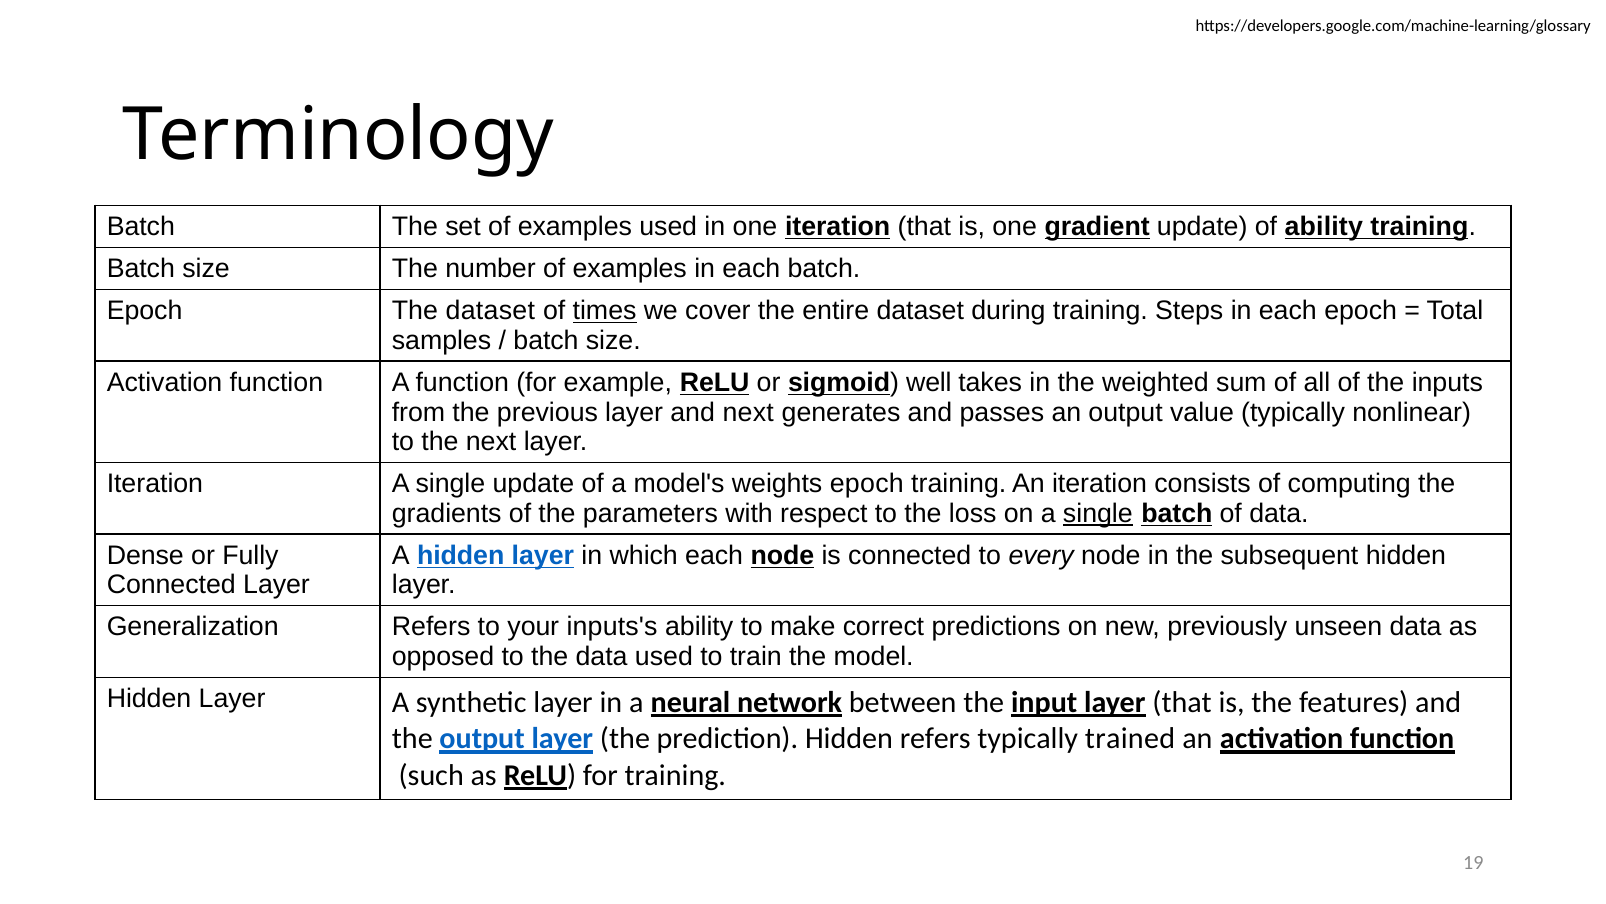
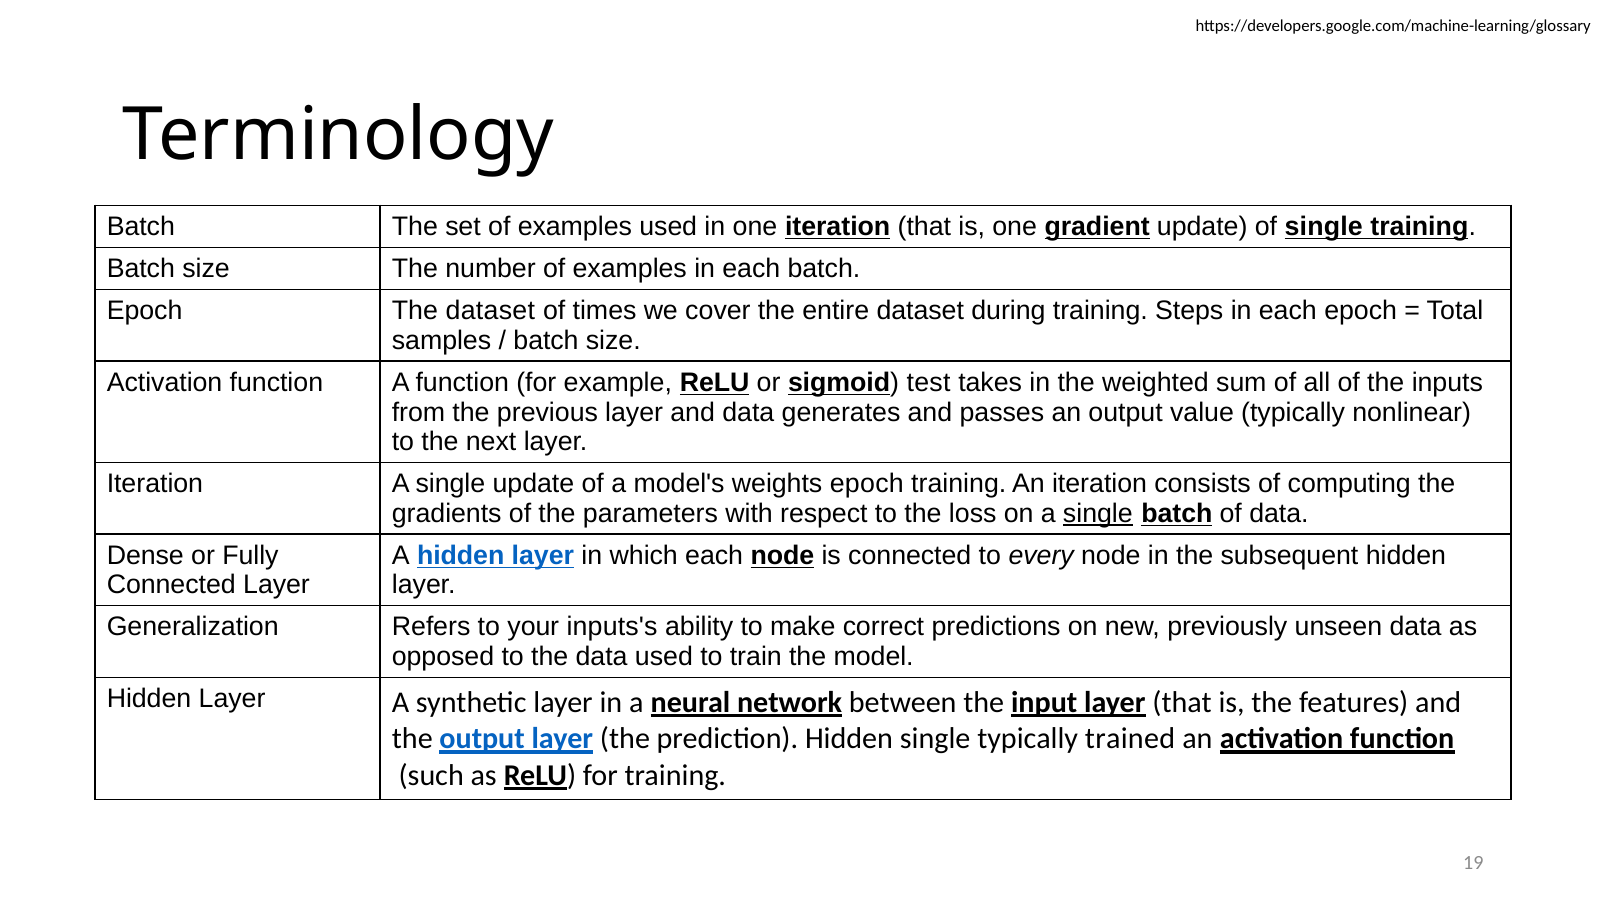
of ability: ability -> single
times underline: present -> none
well: well -> test
and next: next -> data
Hidden refers: refers -> single
